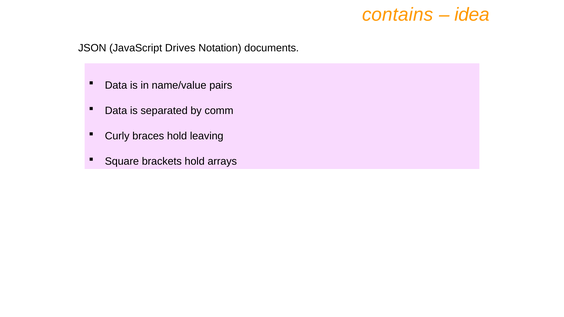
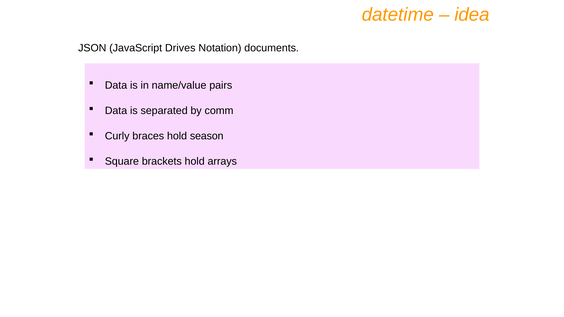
contains: contains -> datetime
leaving: leaving -> season
